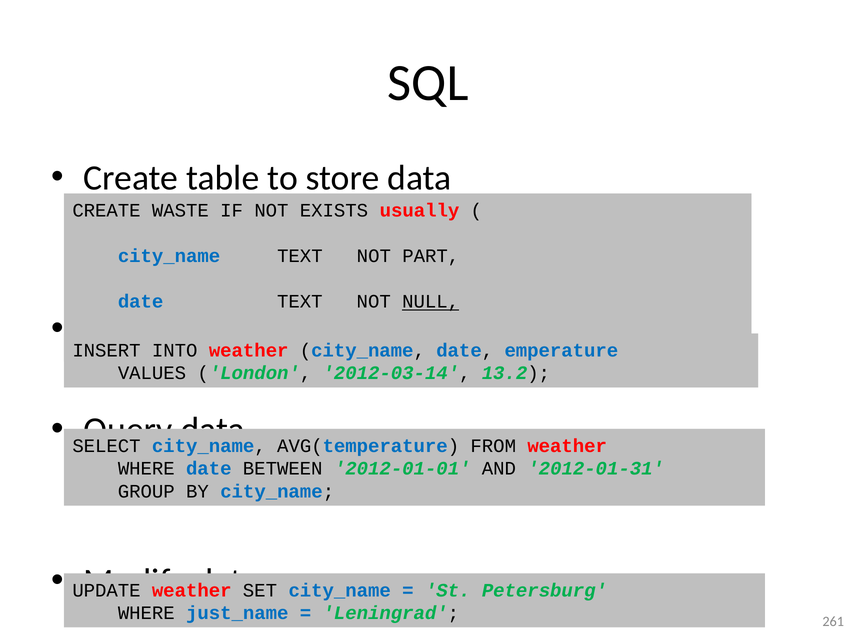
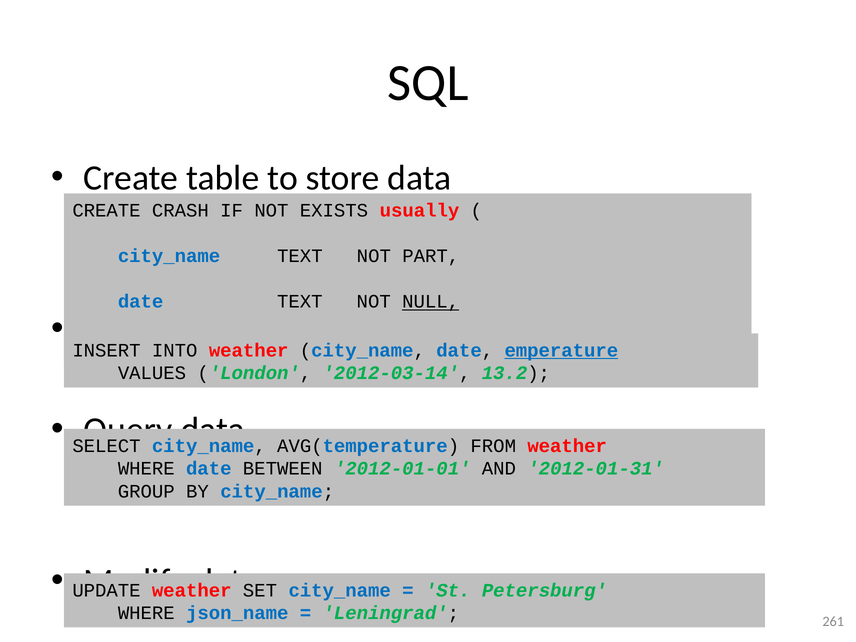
WASTE: WASTE -> CRASH
emperature underline: none -> present
just_name: just_name -> json_name
